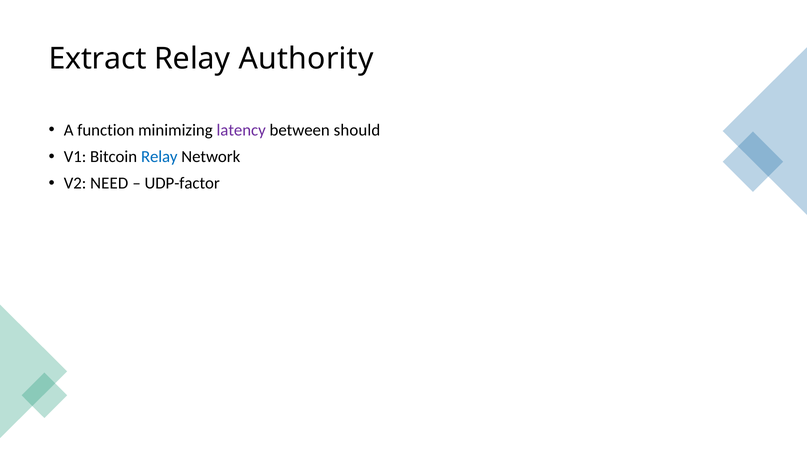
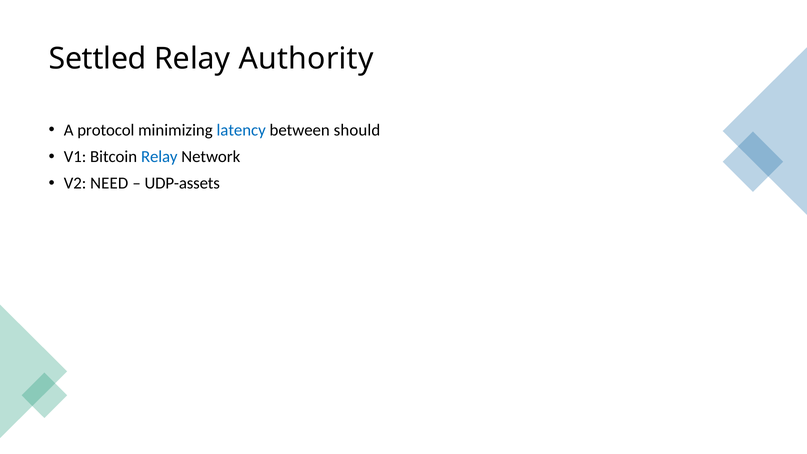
Extract: Extract -> Settled
function: function -> protocol
latency colour: purple -> blue
UDP-factor: UDP-factor -> UDP-assets
